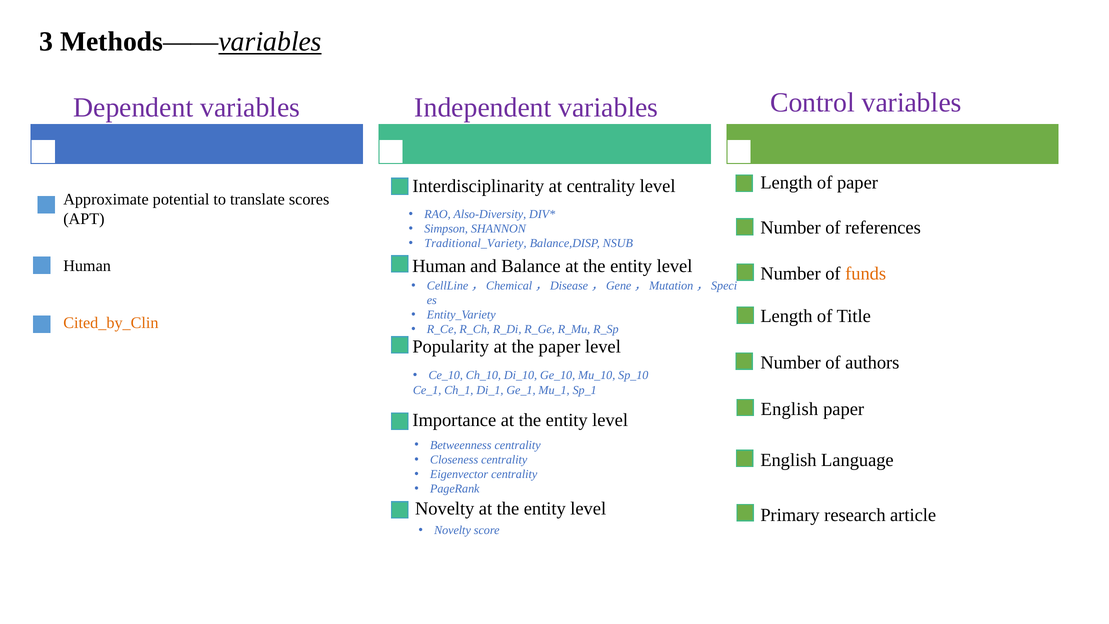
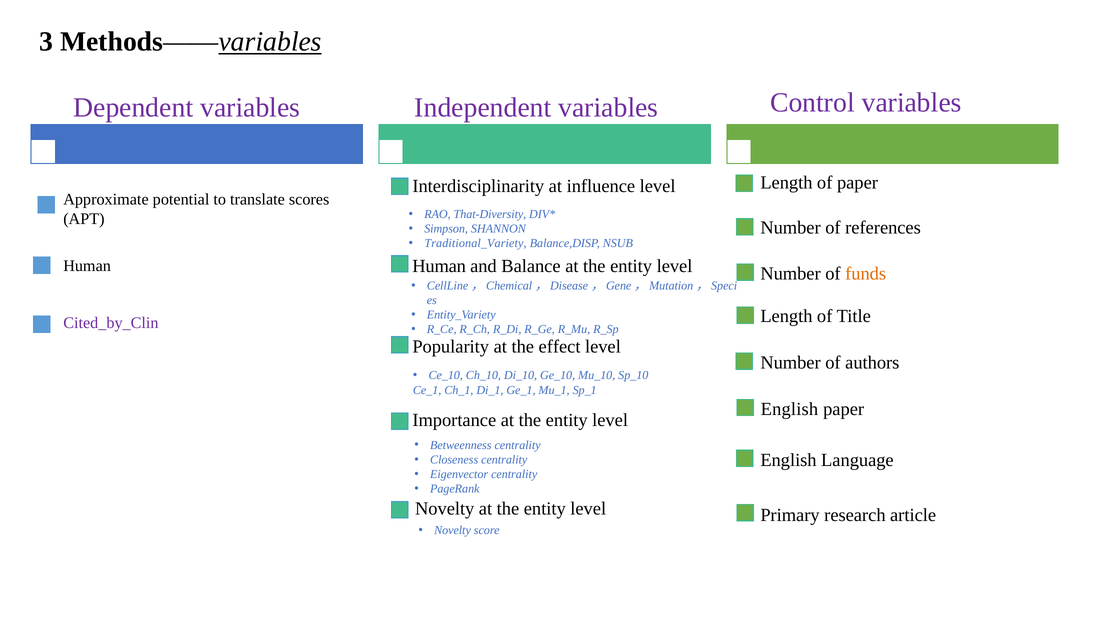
at centrality: centrality -> influence
Also-Diversity: Also-Diversity -> That-Diversity
Cited_by_Clin colour: orange -> purple
the paper: paper -> effect
